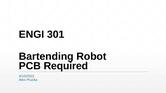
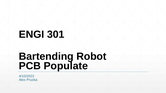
Required: Required -> Populate
